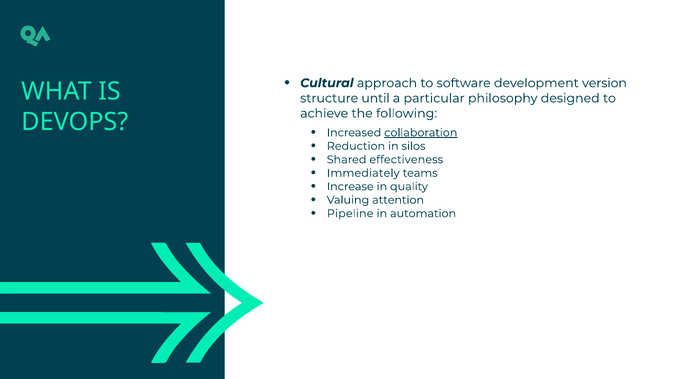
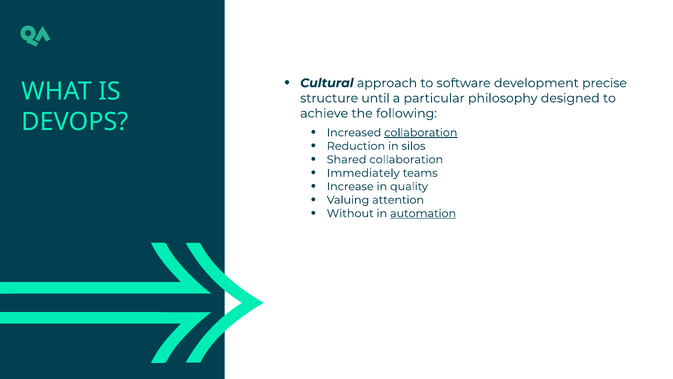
version: version -> precise
Shared effectiveness: effectiveness -> collaboration
Pipeline: Pipeline -> Without
automation underline: none -> present
